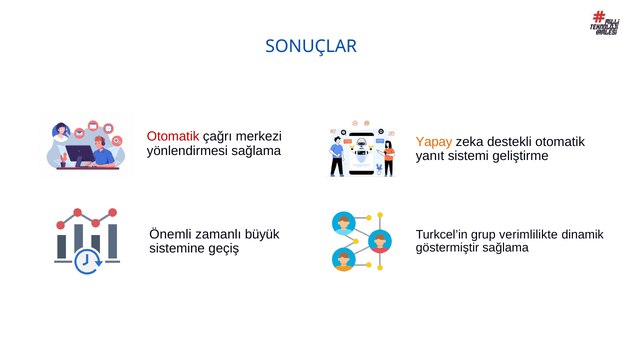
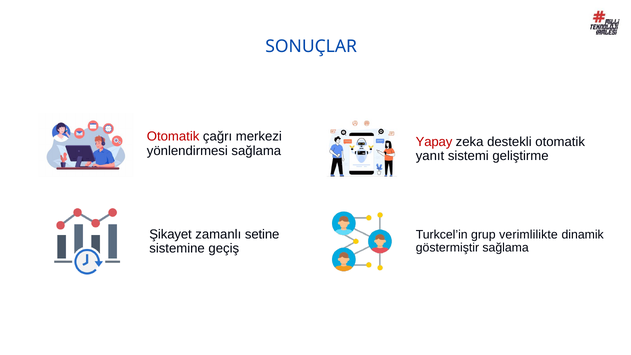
Yapay colour: orange -> red
Önemli: Önemli -> Şikayet
büyük: büyük -> setine
